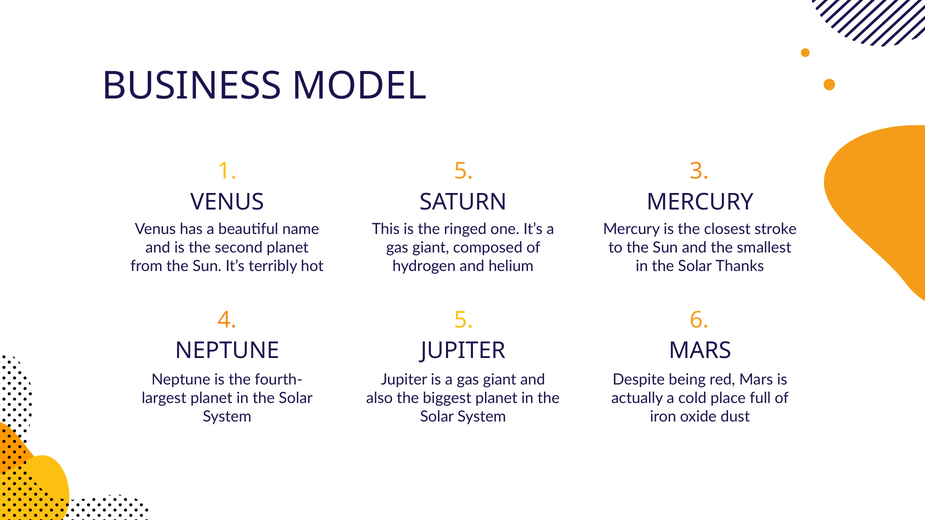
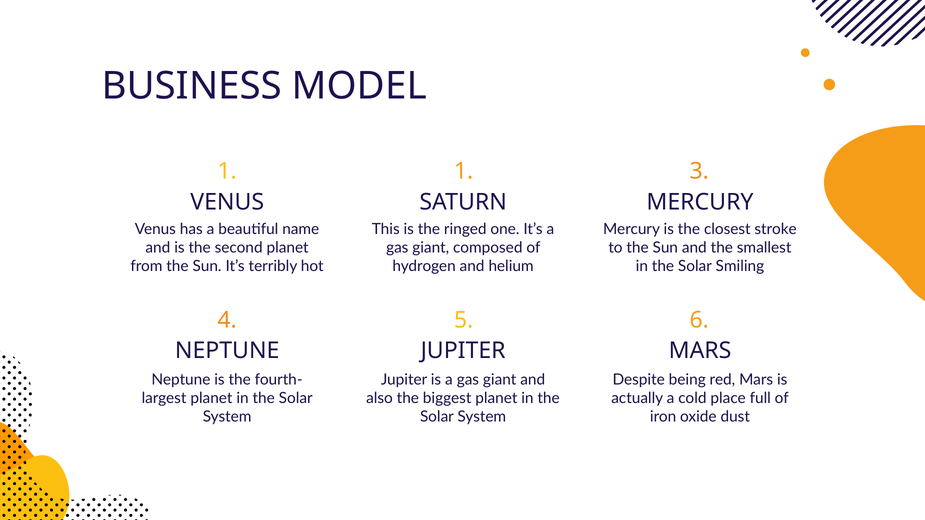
1 5: 5 -> 1
Thanks: Thanks -> Smiling
